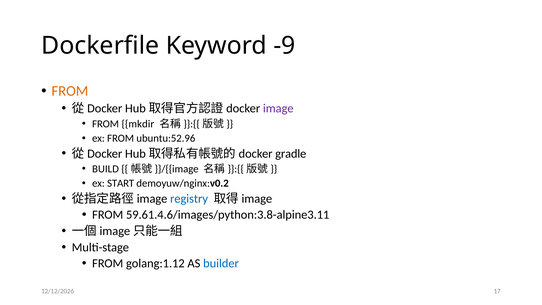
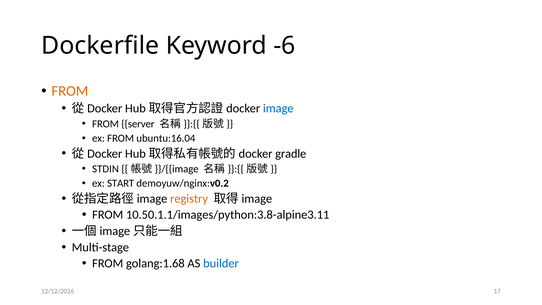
-9: -9 -> -6
image colour: purple -> blue
mkdir: mkdir -> server
ubuntu:52.96: ubuntu:52.96 -> ubuntu:16.04
BUILD: BUILD -> STDIN
registry colour: blue -> orange
59.61.4.6/images/python:3.8-alpine3.11: 59.61.4.6/images/python:3.8-alpine3.11 -> 10.50.1.1/images/python:3.8-alpine3.11
golang:1.12: golang:1.12 -> golang:1.68
